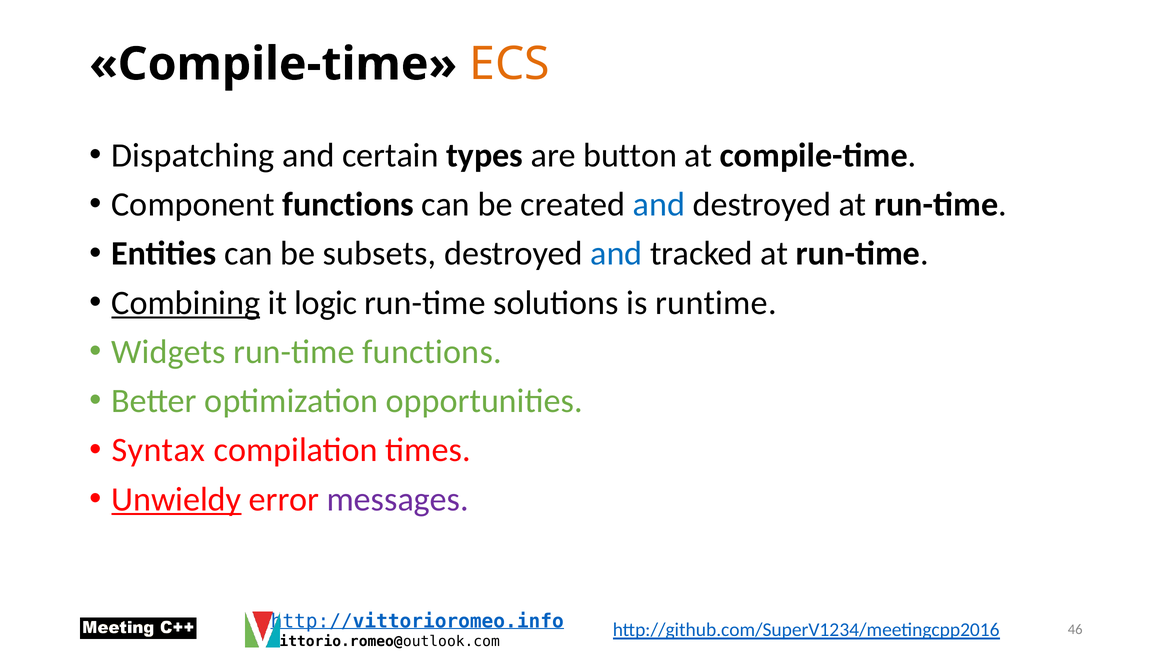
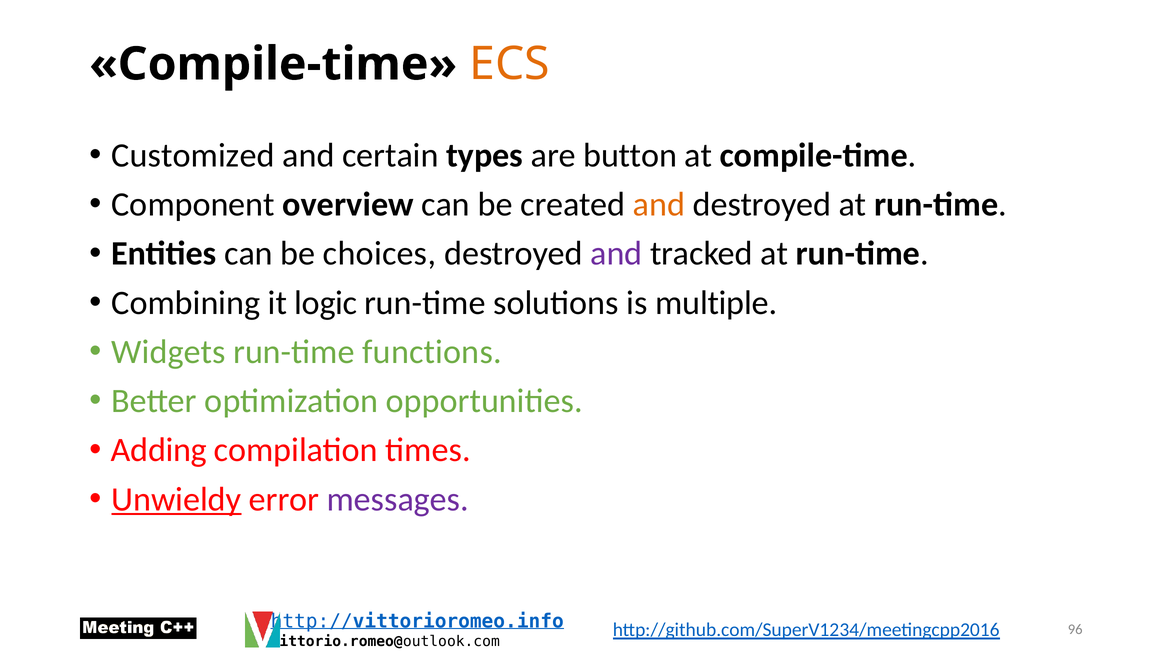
Dispatching: Dispatching -> Customized
Component functions: functions -> overview
and at (659, 205) colour: blue -> orange
subsets: subsets -> choices
and at (616, 254) colour: blue -> purple
Combining underline: present -> none
runtime: runtime -> multiple
Syntax: Syntax -> Adding
46: 46 -> 96
